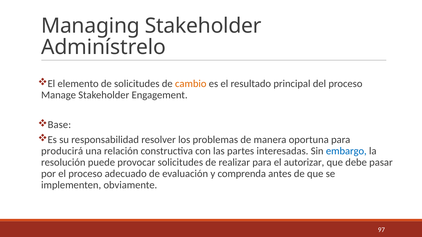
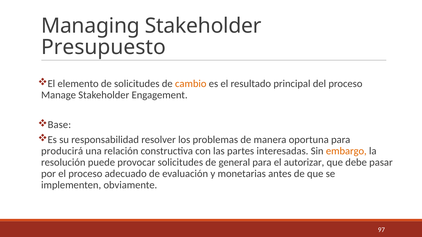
Adminístrelo: Adminístrelo -> Presupuesto
embargo colour: blue -> orange
realizar: realizar -> general
comprenda: comprenda -> monetarias
